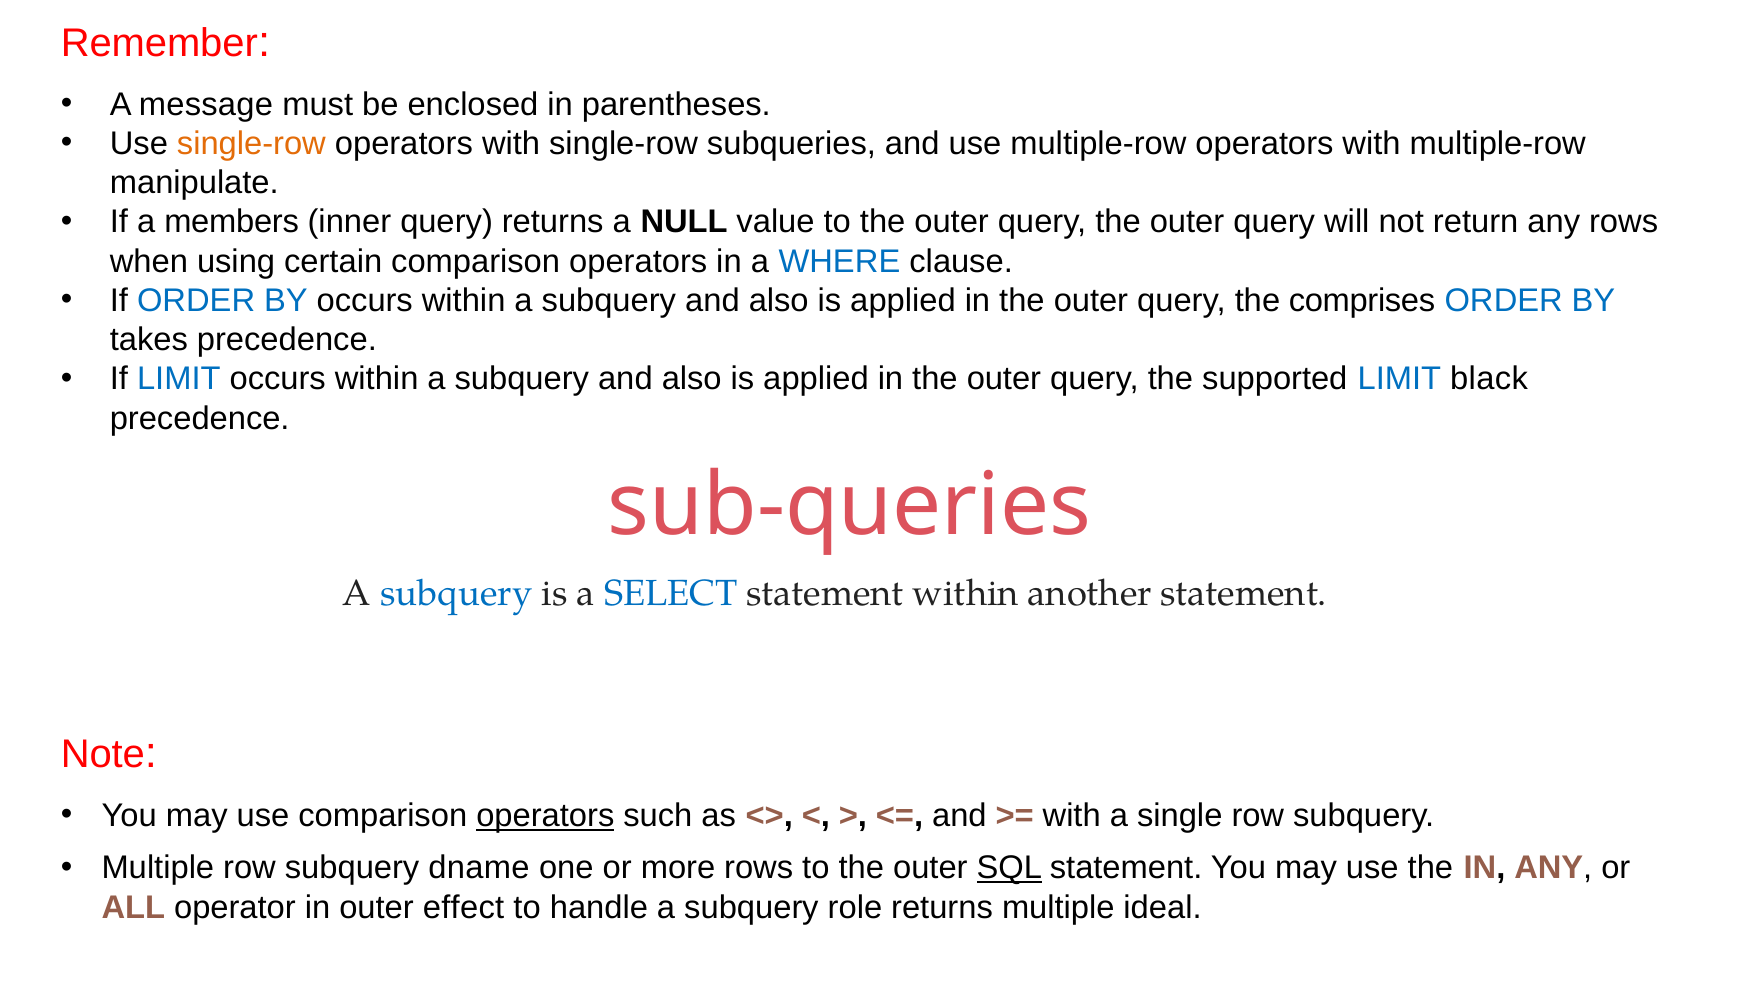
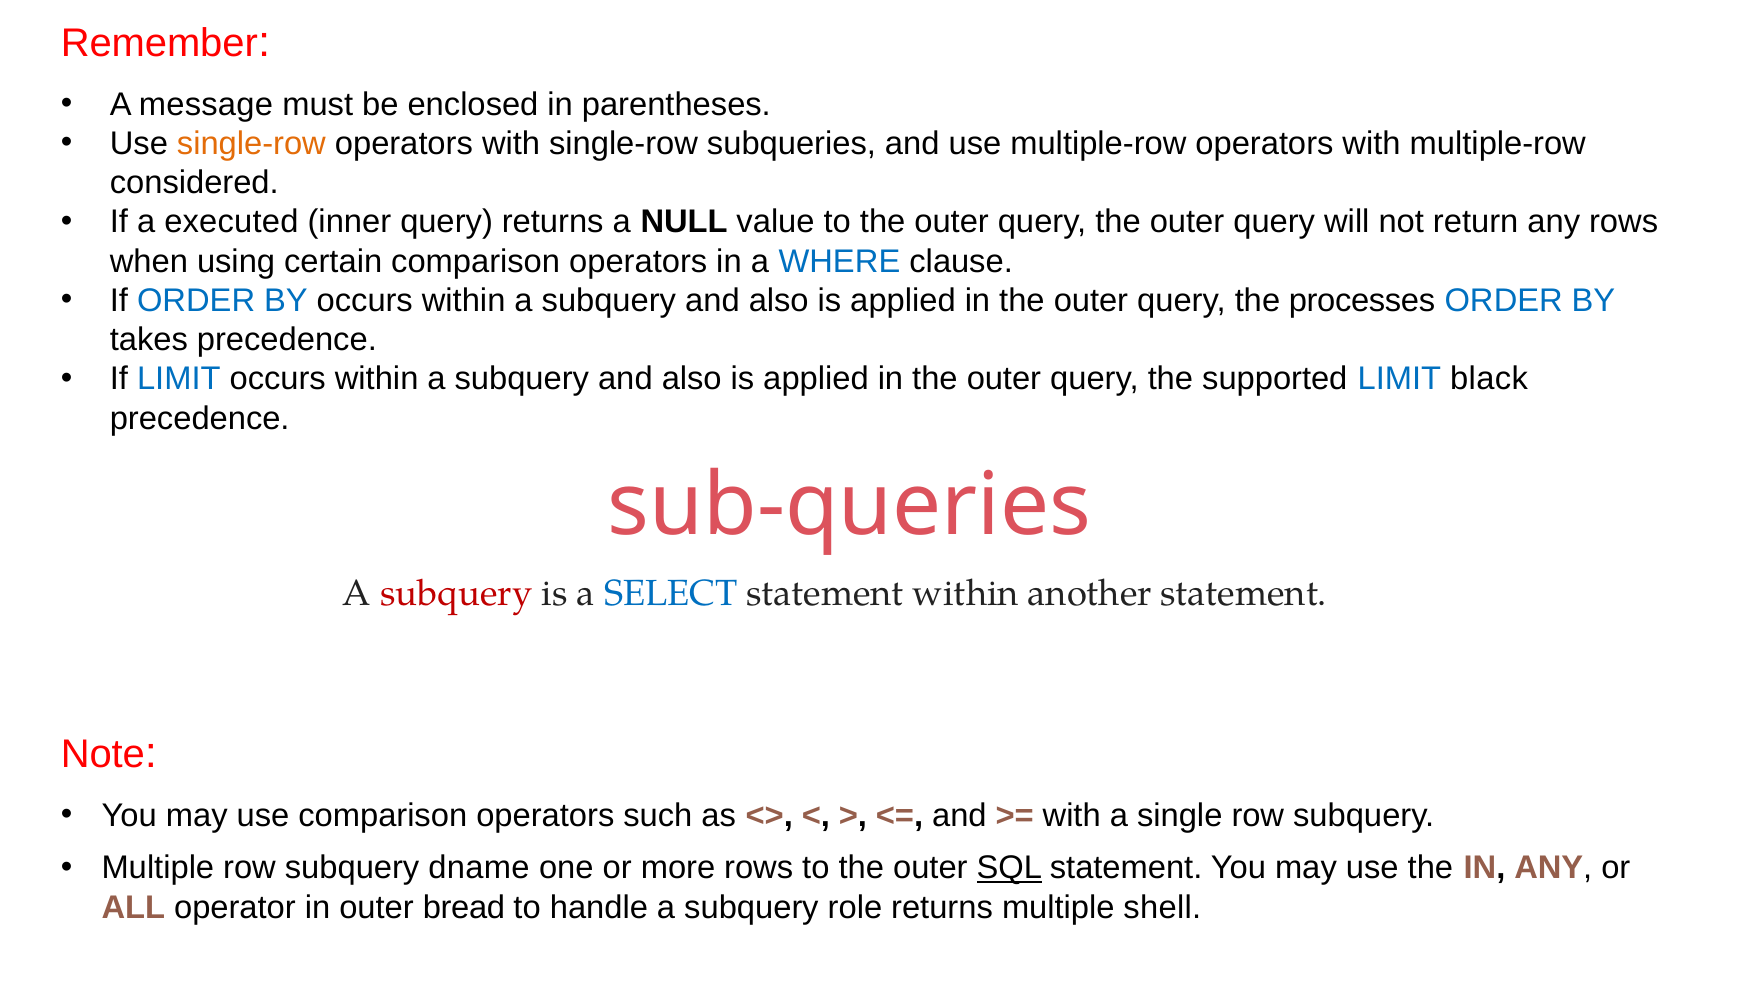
manipulate: manipulate -> considered
members: members -> executed
comprises: comprises -> processes
subquery at (456, 593) colour: blue -> red
operators at (545, 816) underline: present -> none
effect: effect -> bread
ideal: ideal -> shell
